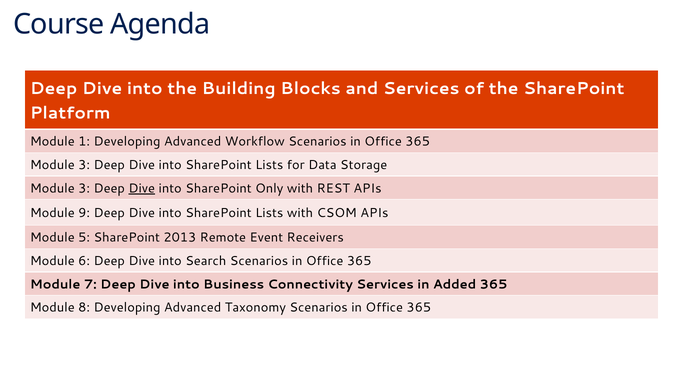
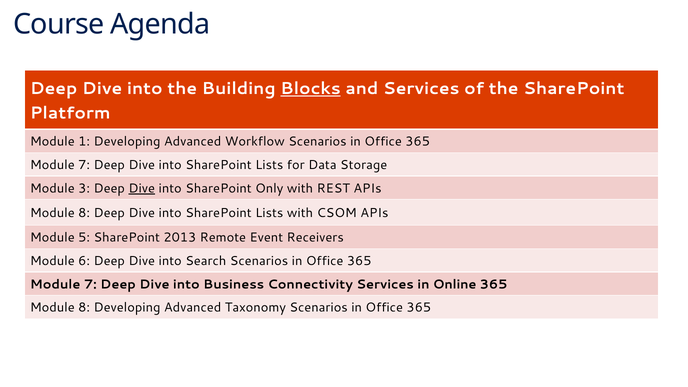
Blocks underline: none -> present
3 at (84, 165): 3 -> 7
9 at (84, 213): 9 -> 8
Added: Added -> Online
